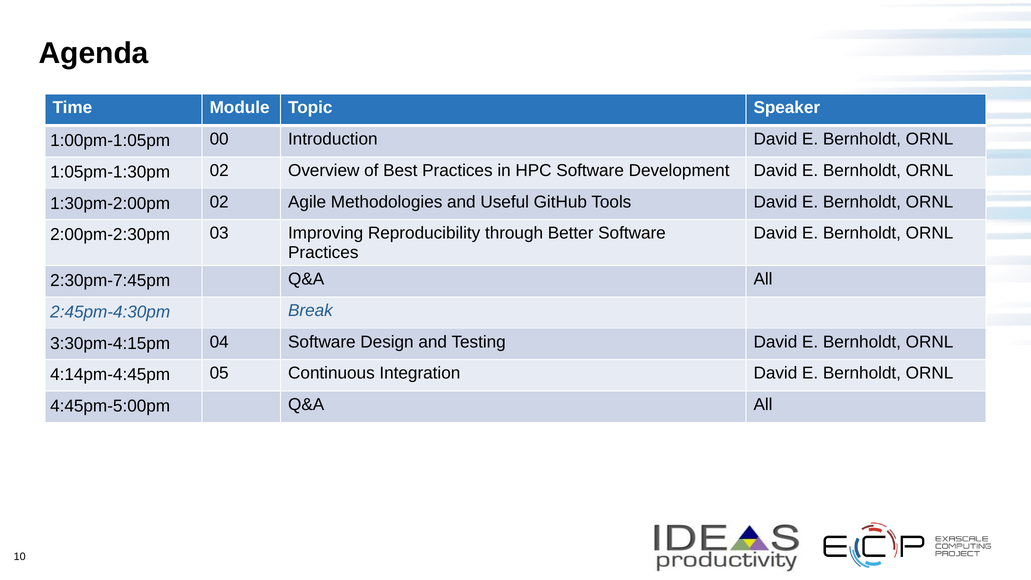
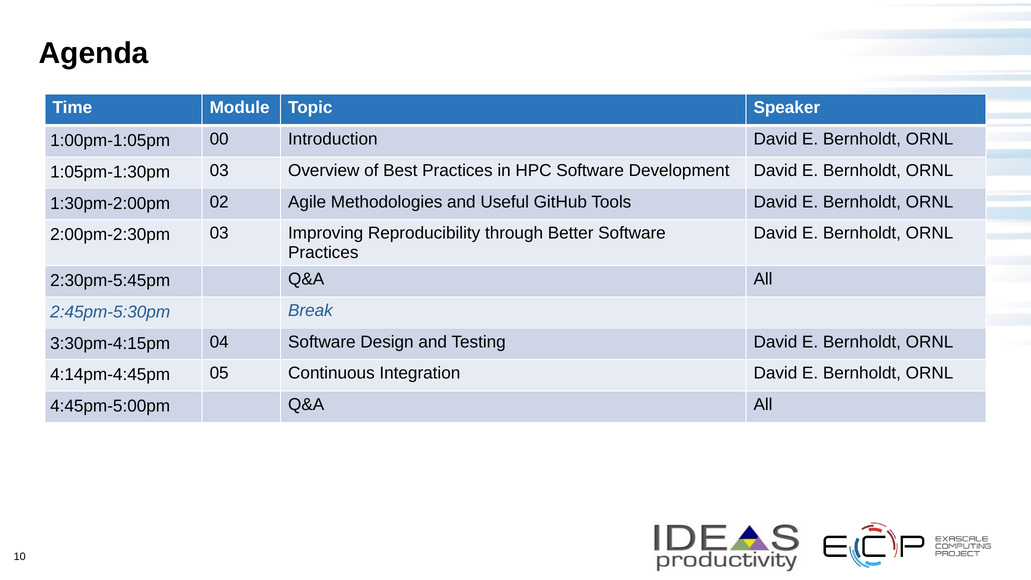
1:05pm-1:30pm 02: 02 -> 03
2:30pm-7:45pm: 2:30pm-7:45pm -> 2:30pm-5:45pm
2:45pm-4:30pm: 2:45pm-4:30pm -> 2:45pm-5:30pm
